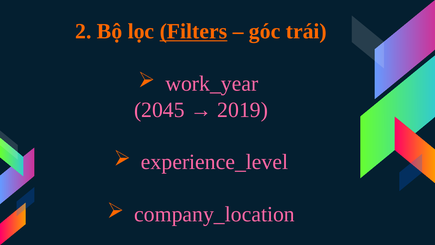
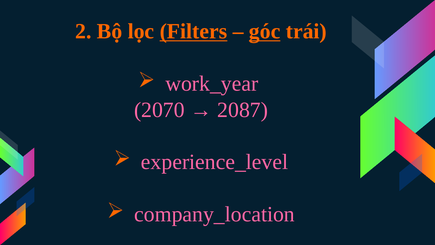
góc underline: none -> present
2045: 2045 -> 2070
2019: 2019 -> 2087
